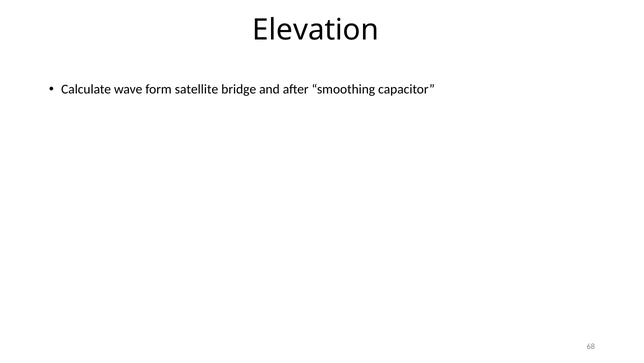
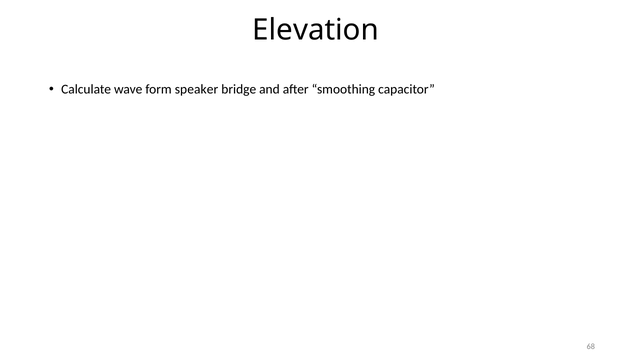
satellite: satellite -> speaker
